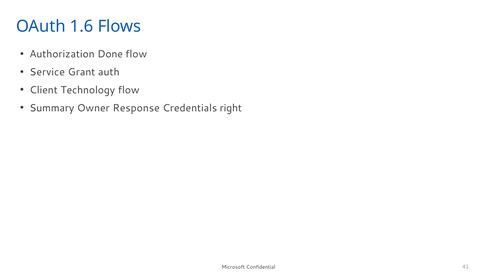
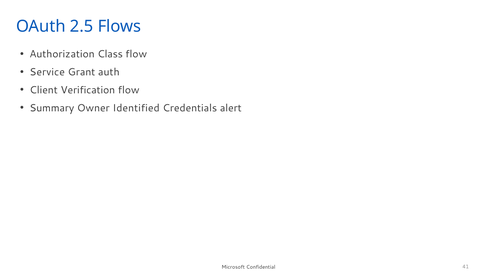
1.6: 1.6 -> 2.5
Done: Done -> Class
Technology: Technology -> Verification
Response: Response -> Identified
right: right -> alert
